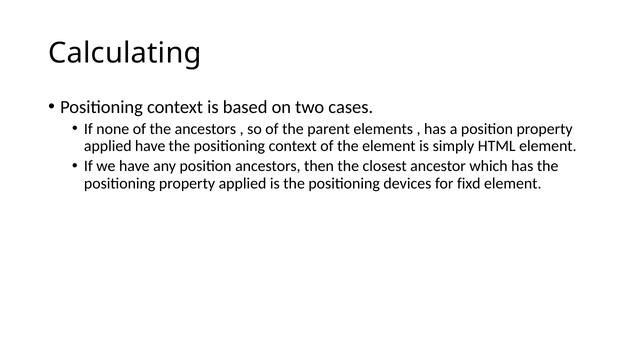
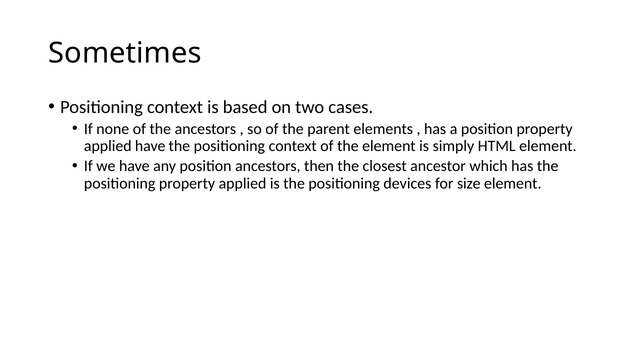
Calculating: Calculating -> Sometimes
fixd: fixd -> size
